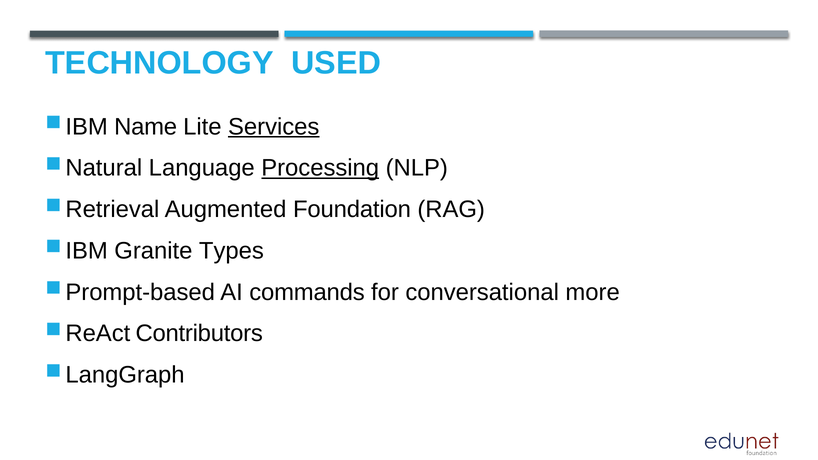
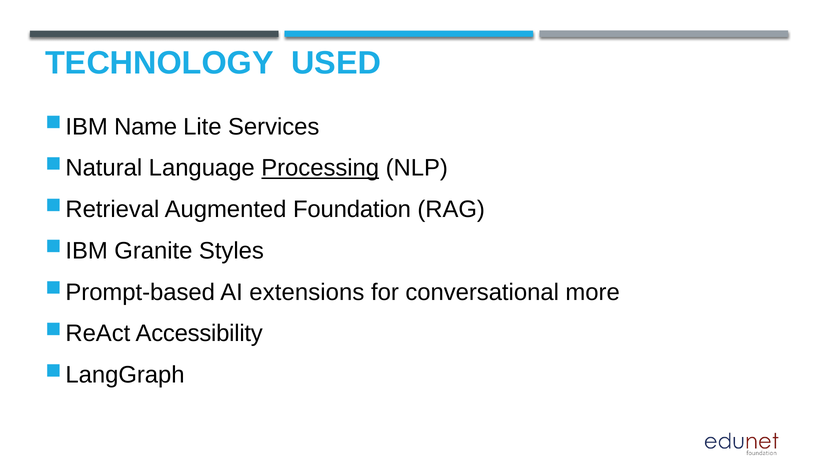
Services underline: present -> none
Types: Types -> Styles
commands: commands -> extensions
Contributors: Contributors -> Accessibility
